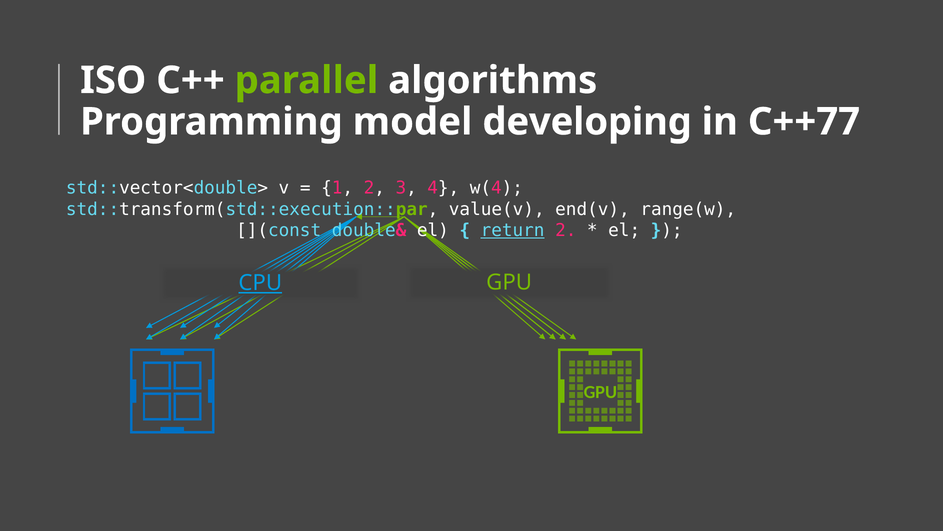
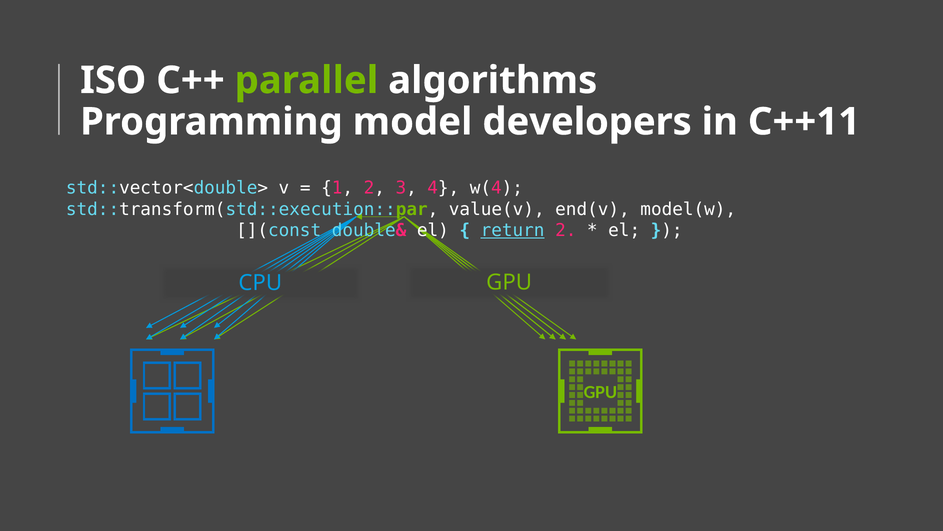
developing: developing -> developers
C++77: C++77 -> C++11
range(w: range(w -> model(w
CPU underline: present -> none
